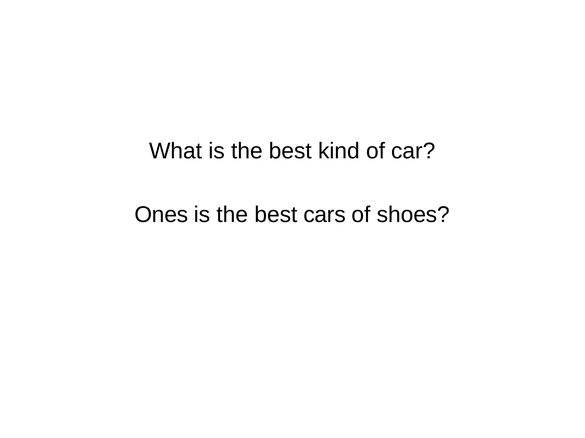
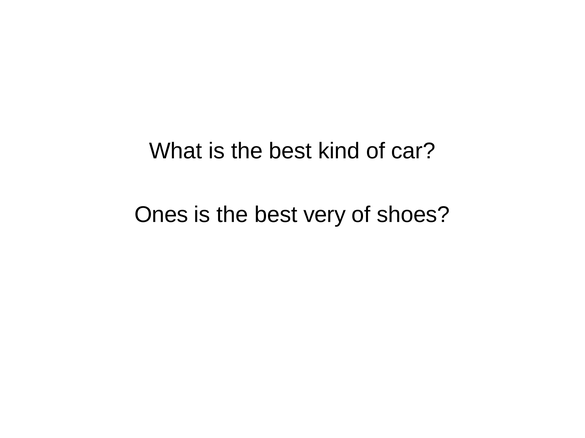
cars: cars -> very
